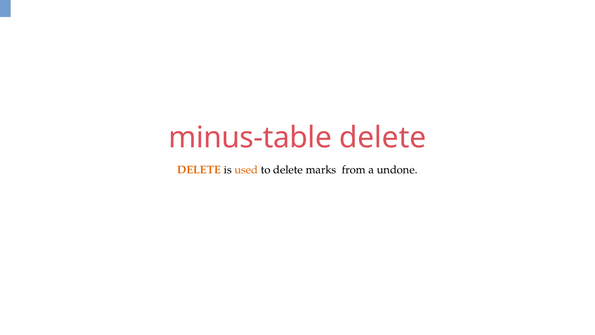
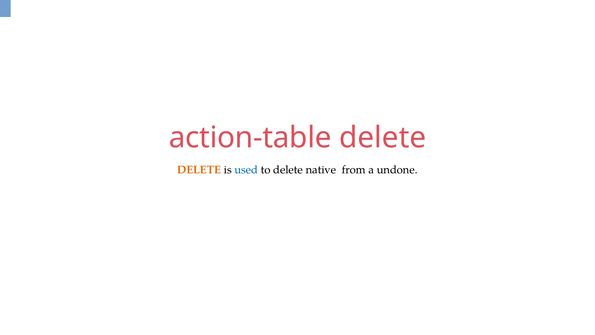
minus-table: minus-table -> action-table
used colour: orange -> blue
marks: marks -> native
